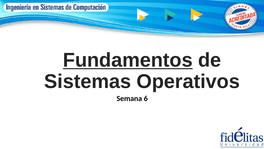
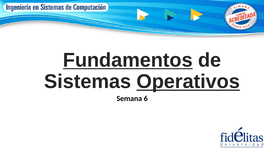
Operativos underline: none -> present
